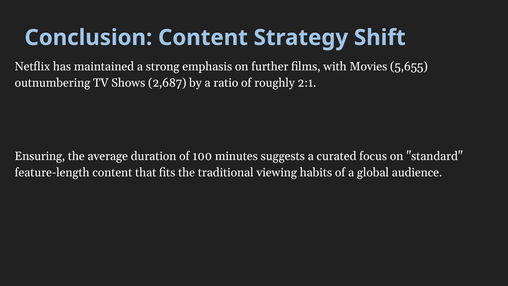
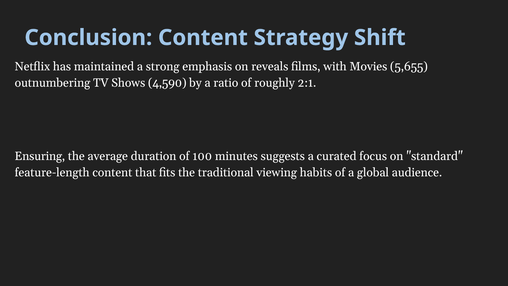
further: further -> reveals
2,687: 2,687 -> 4,590
